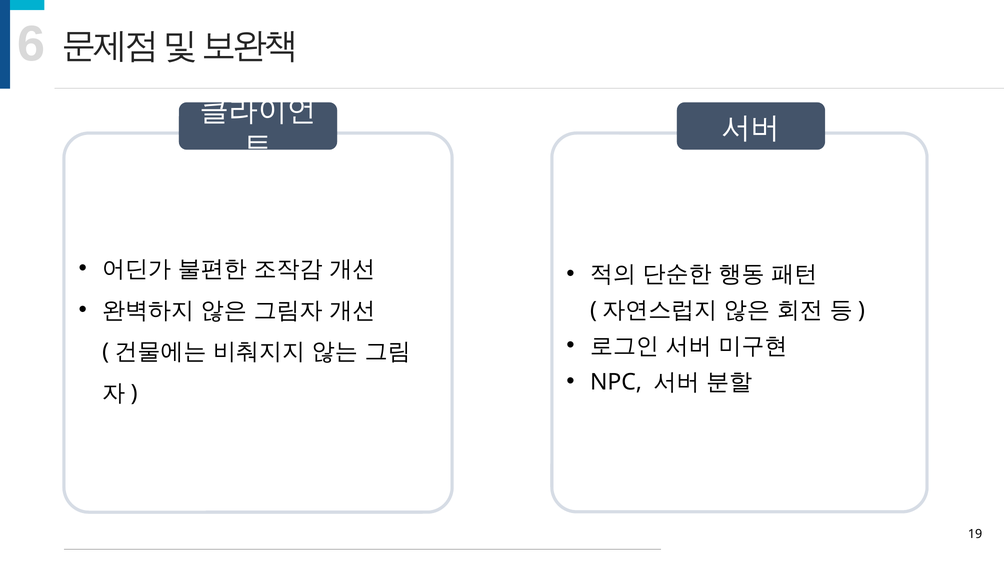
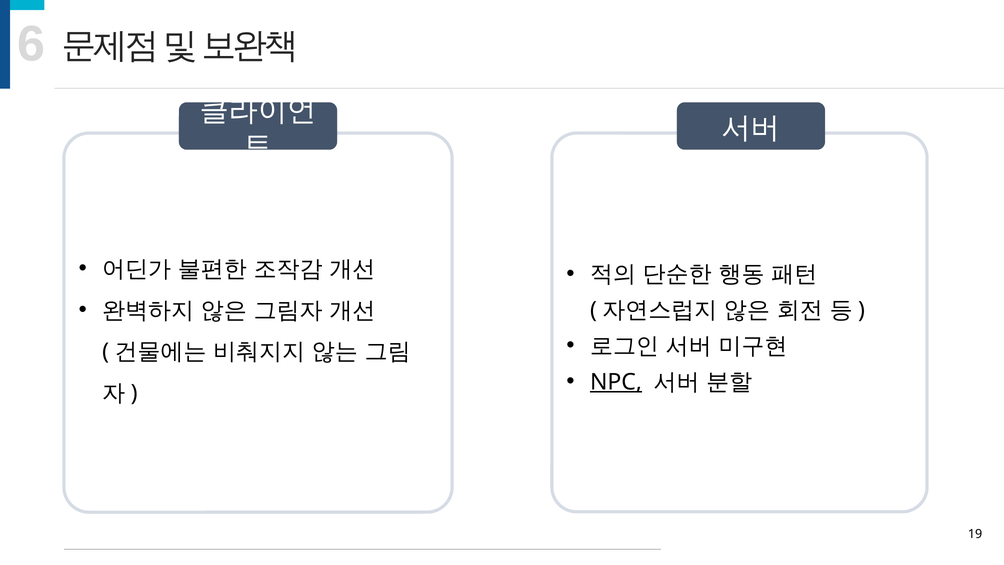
NPC underline: none -> present
